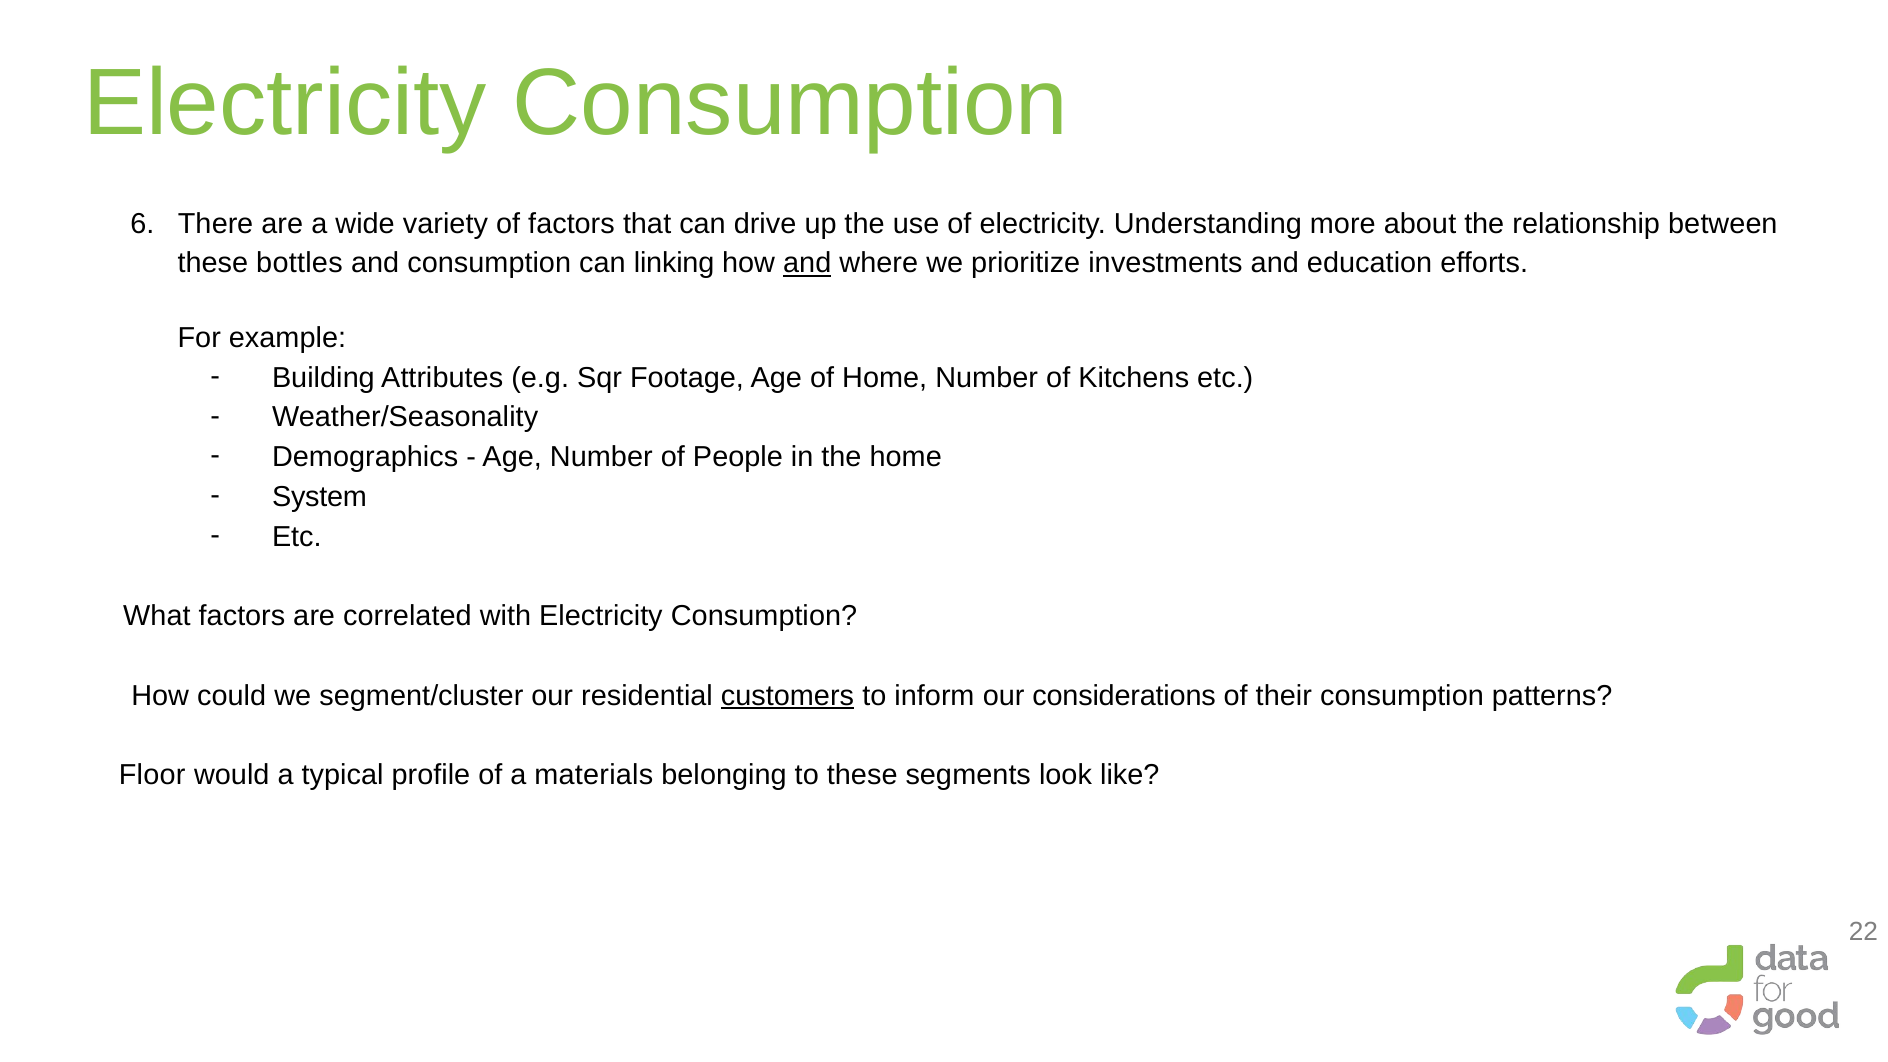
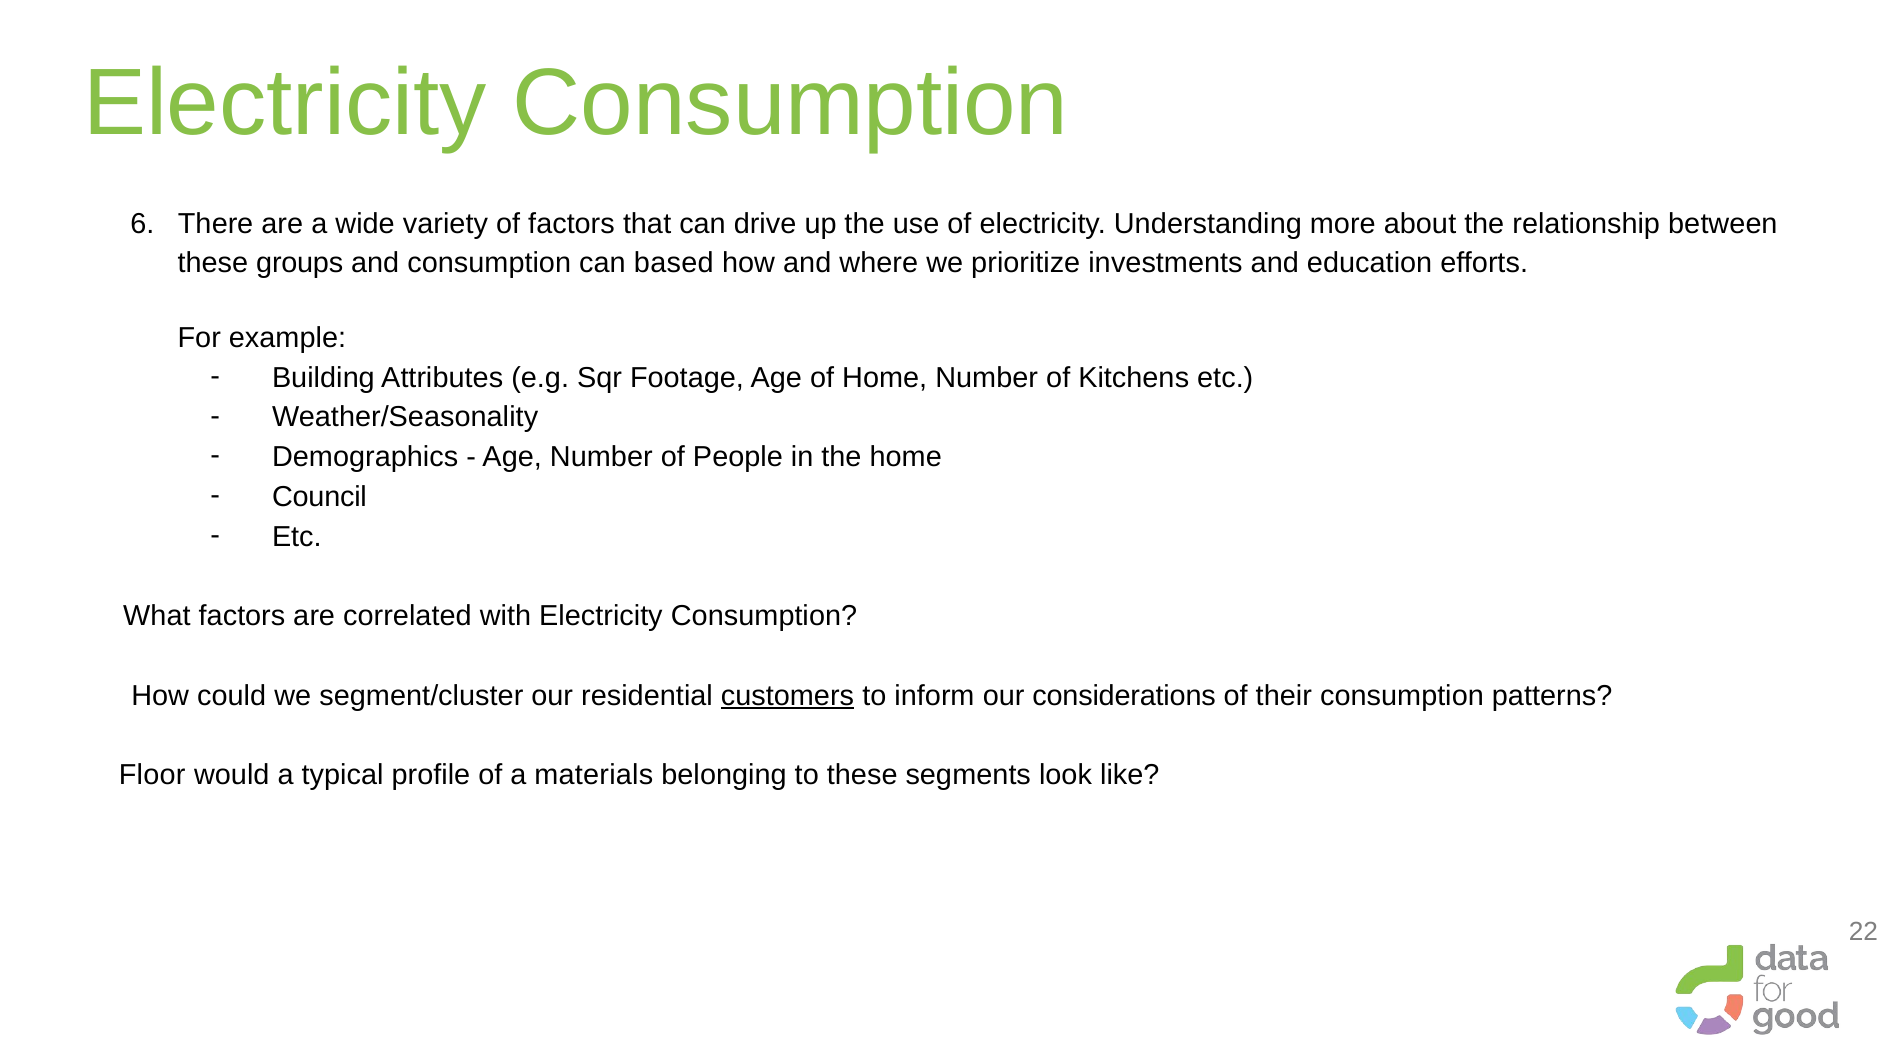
bottles: bottles -> groups
linking: linking -> based
and at (807, 263) underline: present -> none
System: System -> Council
